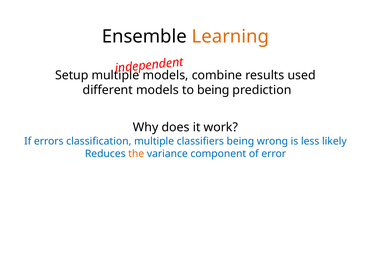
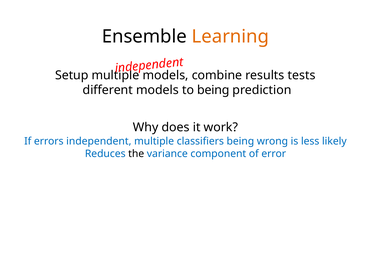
used: used -> tests
errors classification: classification -> independent
the colour: orange -> black
